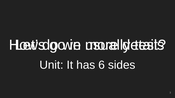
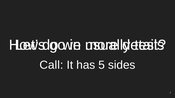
Unit: Unit -> Call
6: 6 -> 5
